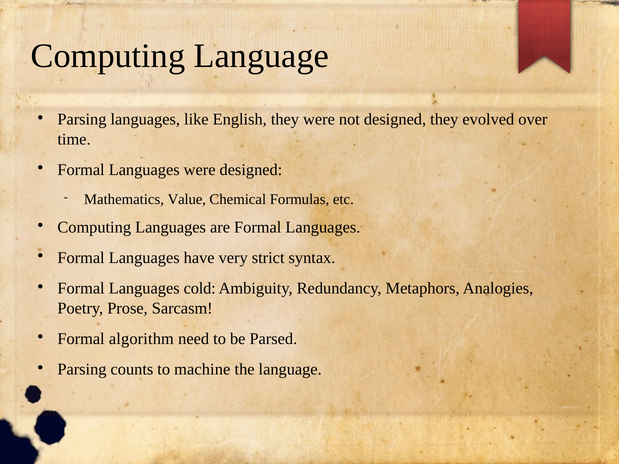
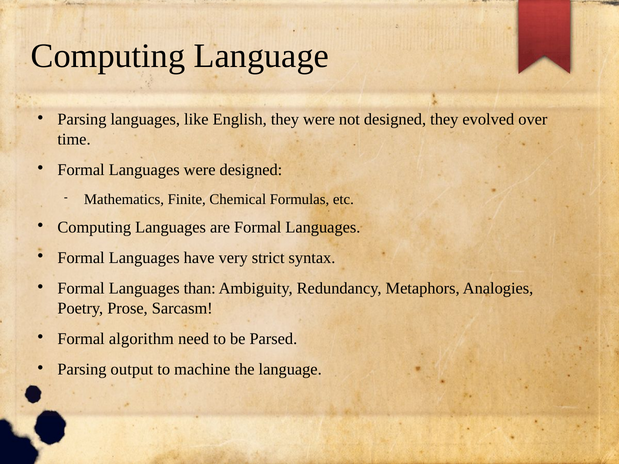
Value: Value -> Finite
cold: cold -> than
counts: counts -> output
